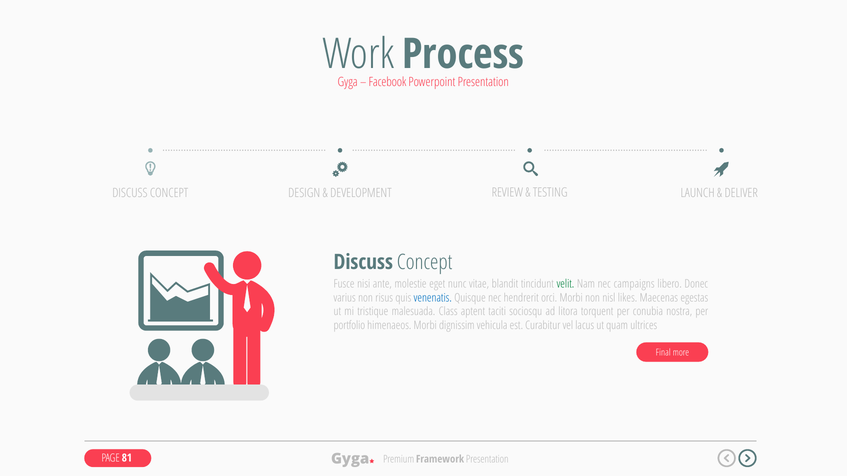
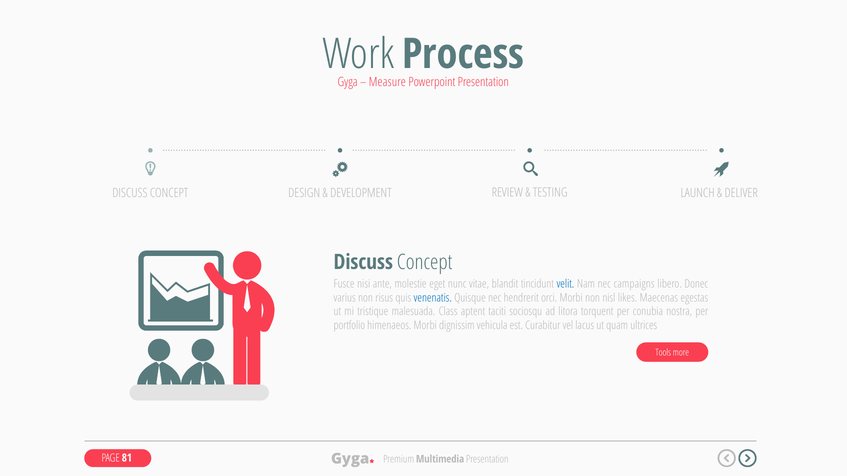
Facebook: Facebook -> Measure
velit colour: green -> blue
Final: Final -> Tools
Framework: Framework -> Multimedia
